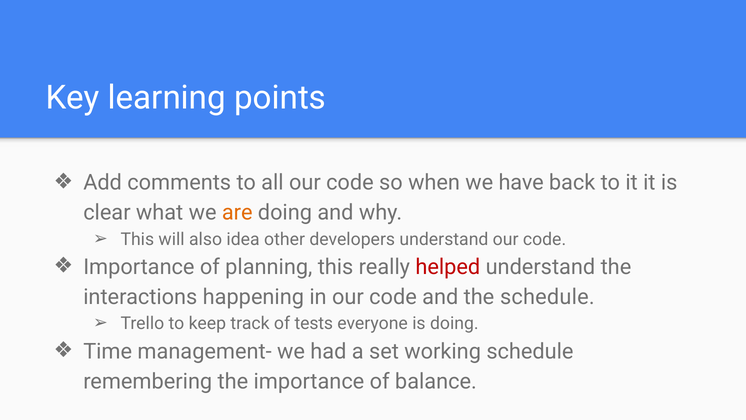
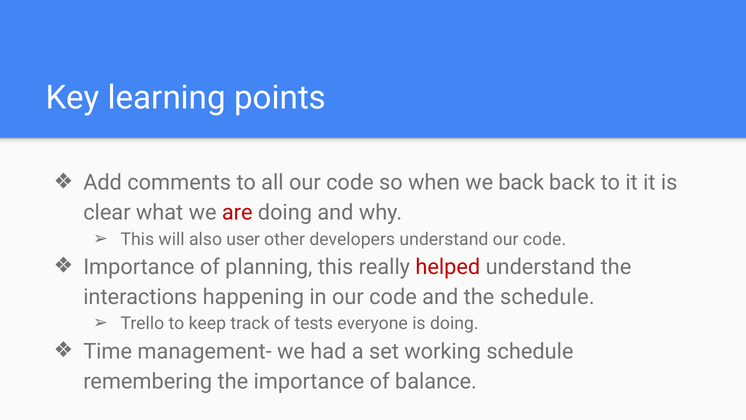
we have: have -> back
are colour: orange -> red
idea: idea -> user
